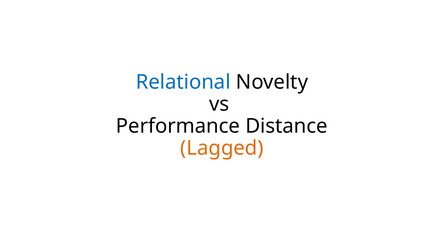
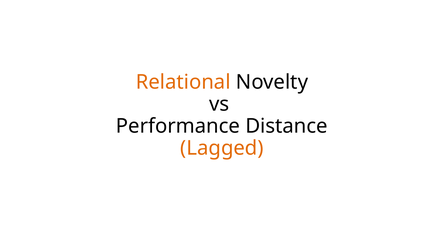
Relational colour: blue -> orange
